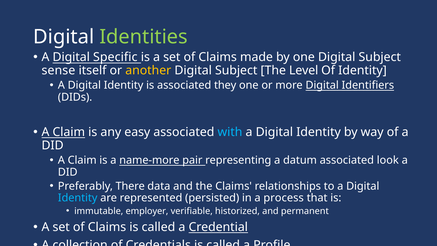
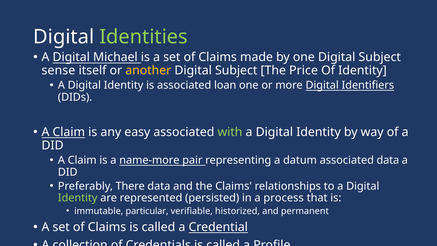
Specific: Specific -> Michael
Level: Level -> Price
they: they -> loan
with colour: light blue -> light green
associated look: look -> data
Identity at (78, 198) colour: light blue -> light green
employer: employer -> particular
